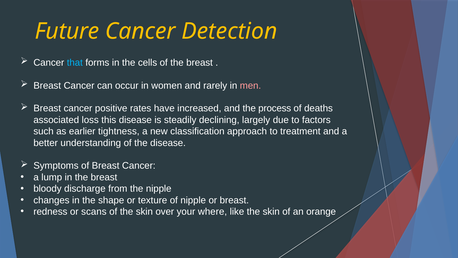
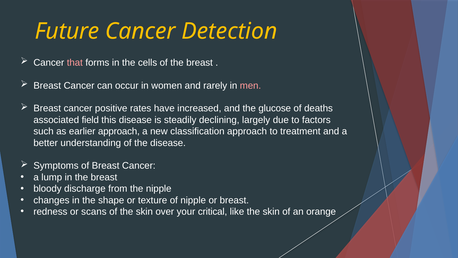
that colour: light blue -> pink
process: process -> glucose
loss: loss -> field
earlier tightness: tightness -> approach
where: where -> critical
